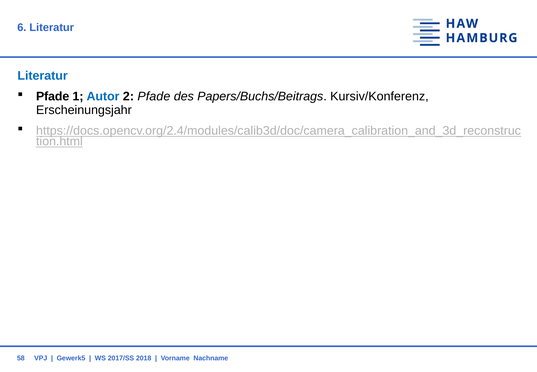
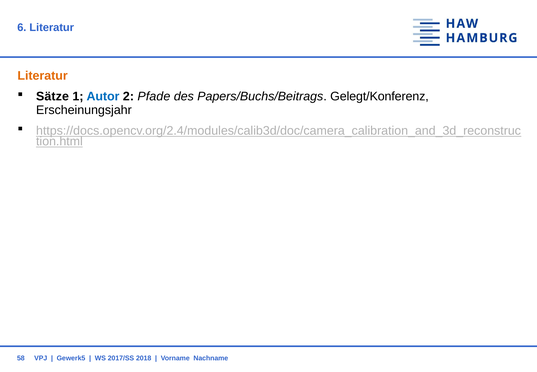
Literatur at (43, 76) colour: blue -> orange
Pfade at (53, 96): Pfade -> Sätze
Kursiv/Konferenz: Kursiv/Konferenz -> Gelegt/Konferenz
